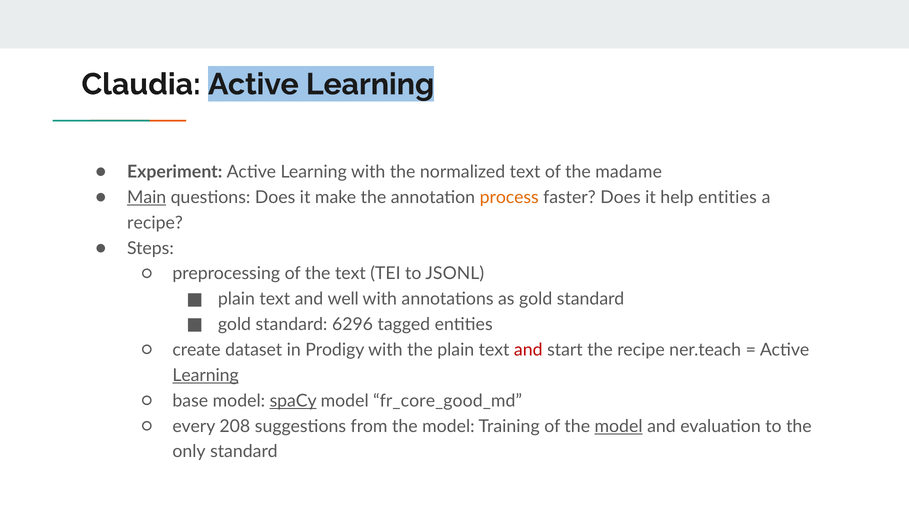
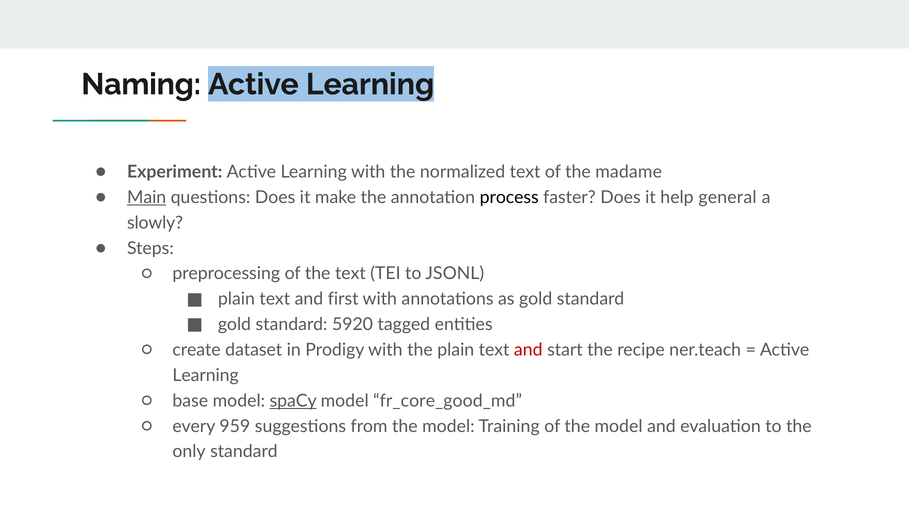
Claudia: Claudia -> Naming
process colour: orange -> black
help entities: entities -> general
recipe at (155, 223): recipe -> slowly
well: well -> first
6296: 6296 -> 5920
Learning at (206, 376) underline: present -> none
208: 208 -> 959
model at (619, 426) underline: present -> none
